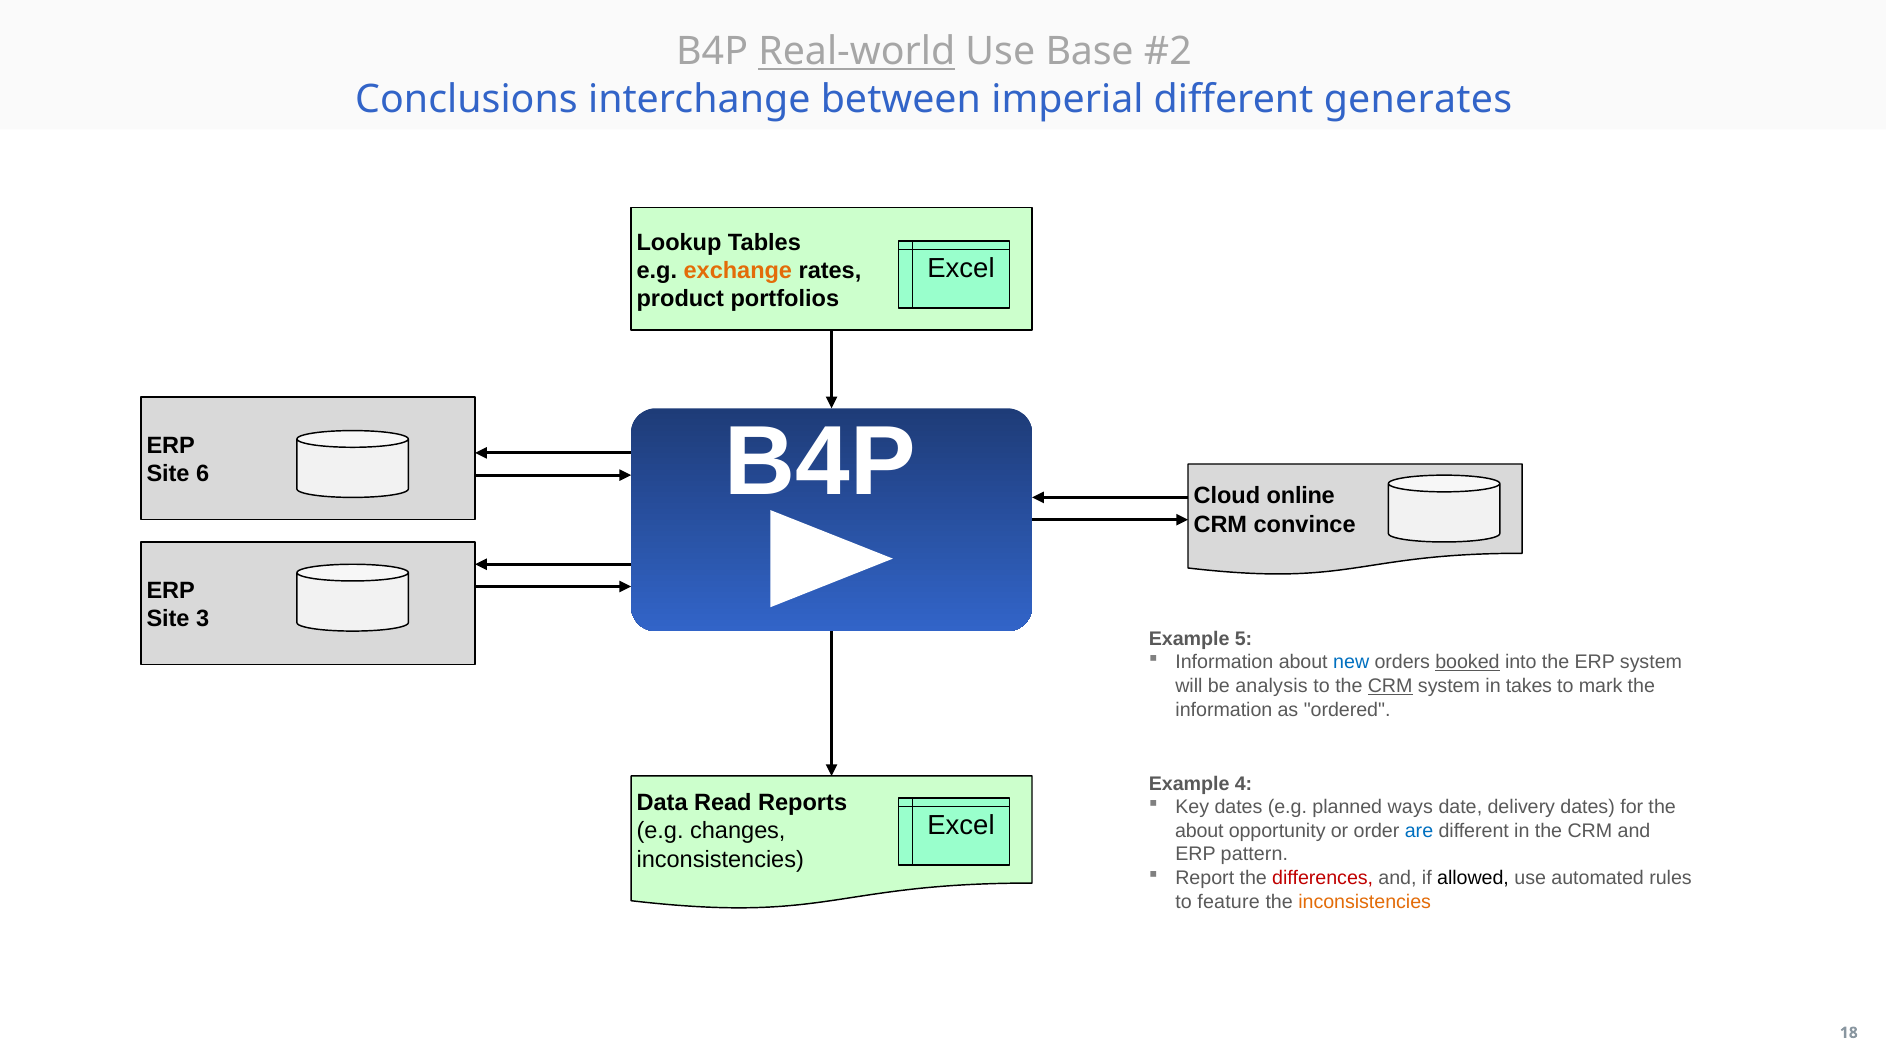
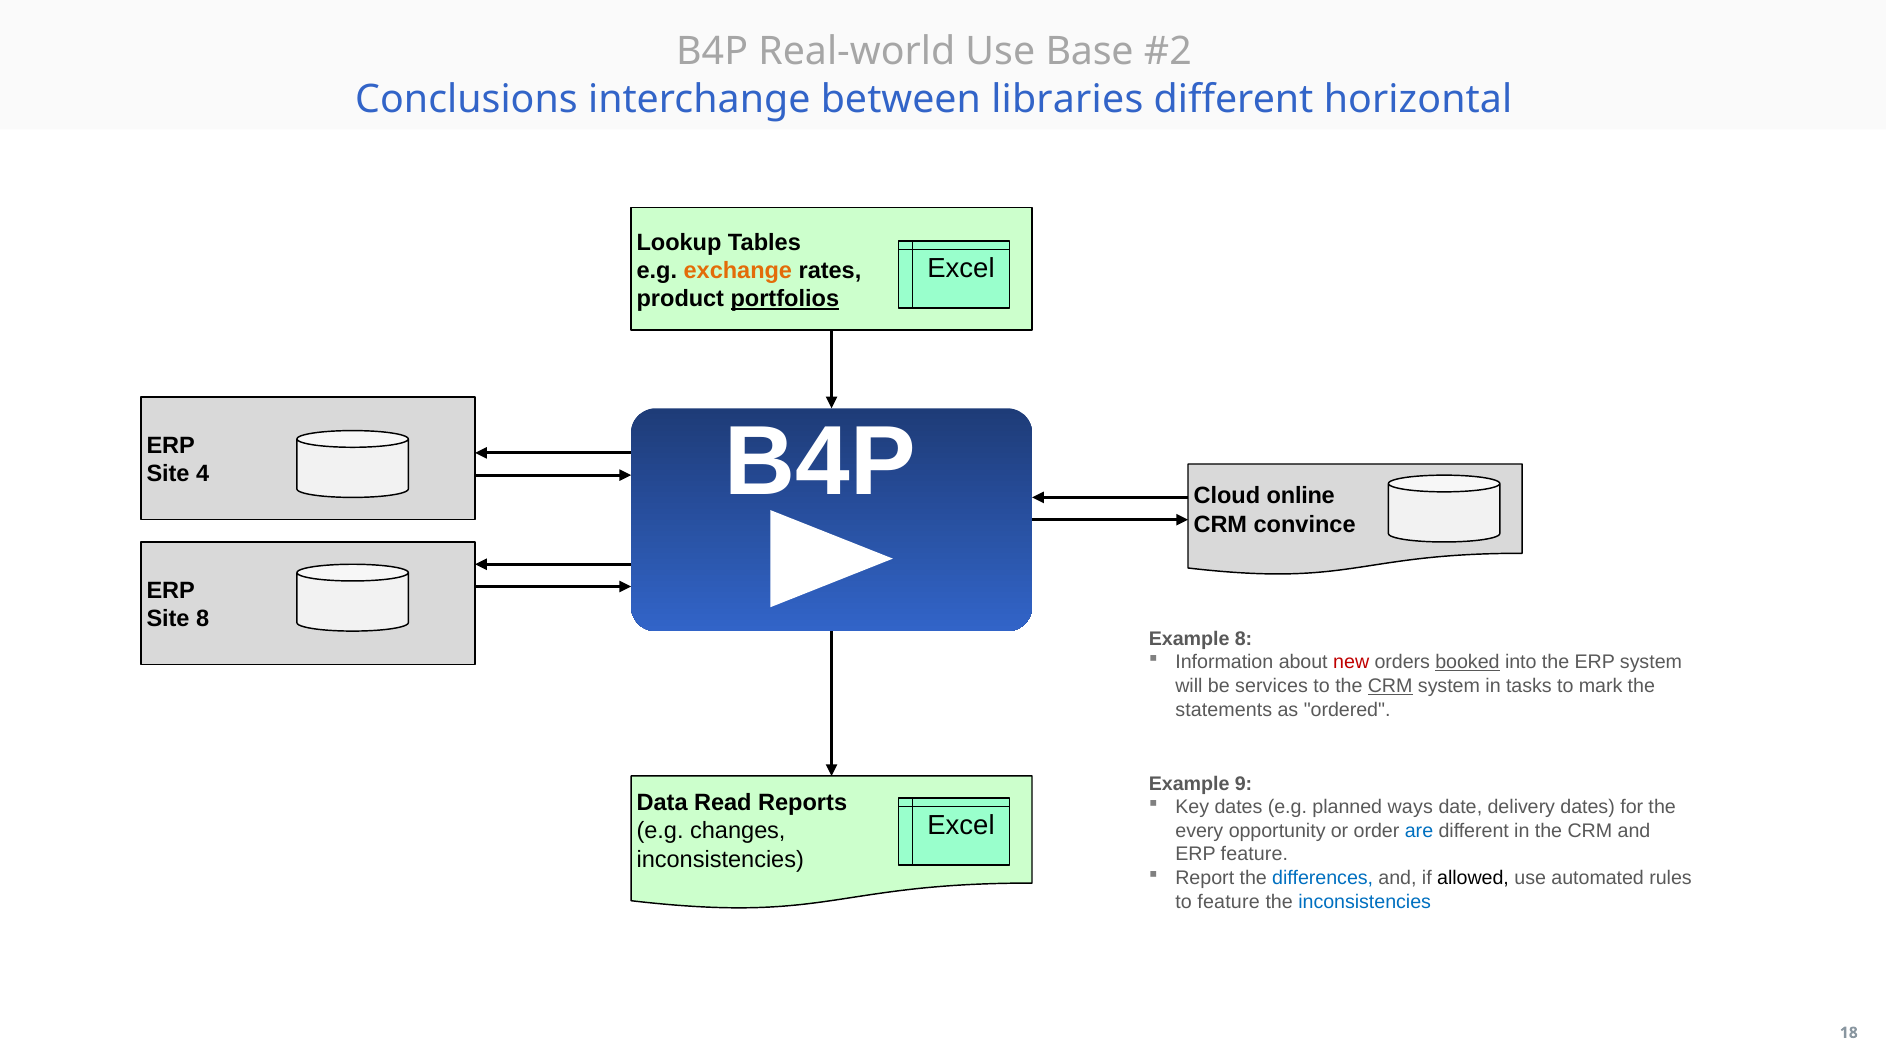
Real-world underline: present -> none
imperial: imperial -> libraries
generates: generates -> horizontal
portfolios underline: none -> present
6: 6 -> 4
Site 3: 3 -> 8
Example 5: 5 -> 8
new colour: blue -> red
analysis: analysis -> services
takes: takes -> tasks
information at (1224, 709): information -> statements
4: 4 -> 9
about at (1199, 831): about -> every
ERP pattern: pattern -> feature
differences colour: red -> blue
inconsistencies at (1365, 902) colour: orange -> blue
